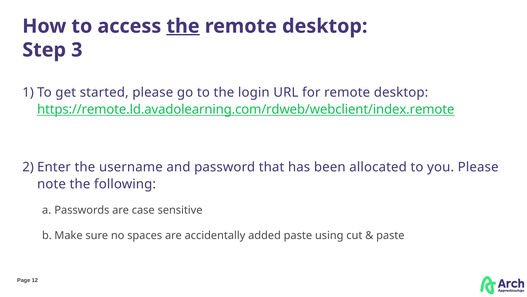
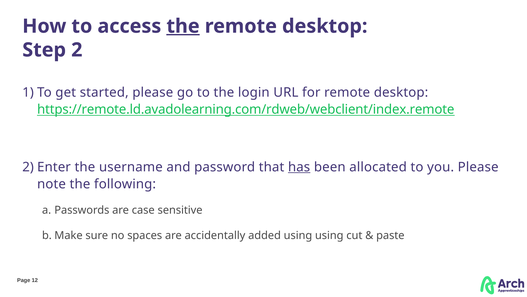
Step 3: 3 -> 2
has underline: none -> present
added paste: paste -> using
